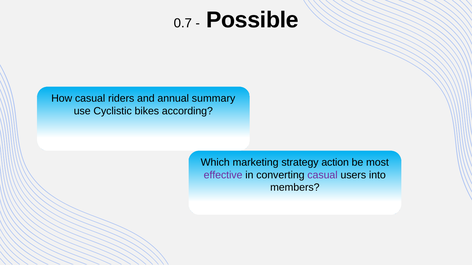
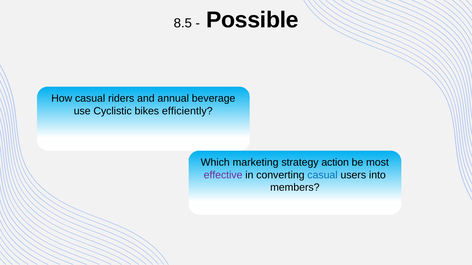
0.7: 0.7 -> 8.5
summary: summary -> beverage
according: according -> efficiently
casual at (323, 175) colour: purple -> blue
